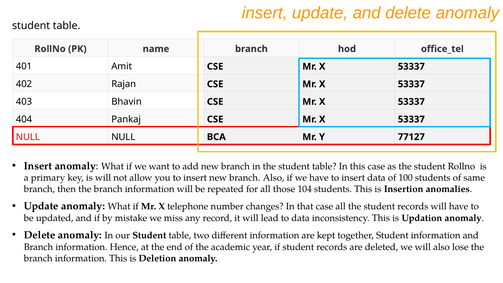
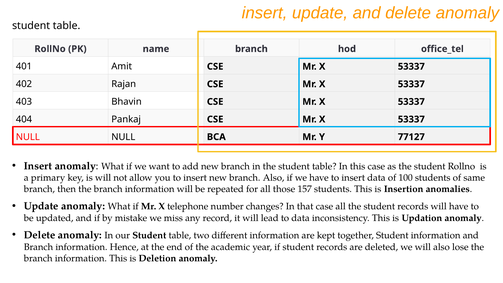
104: 104 -> 157
